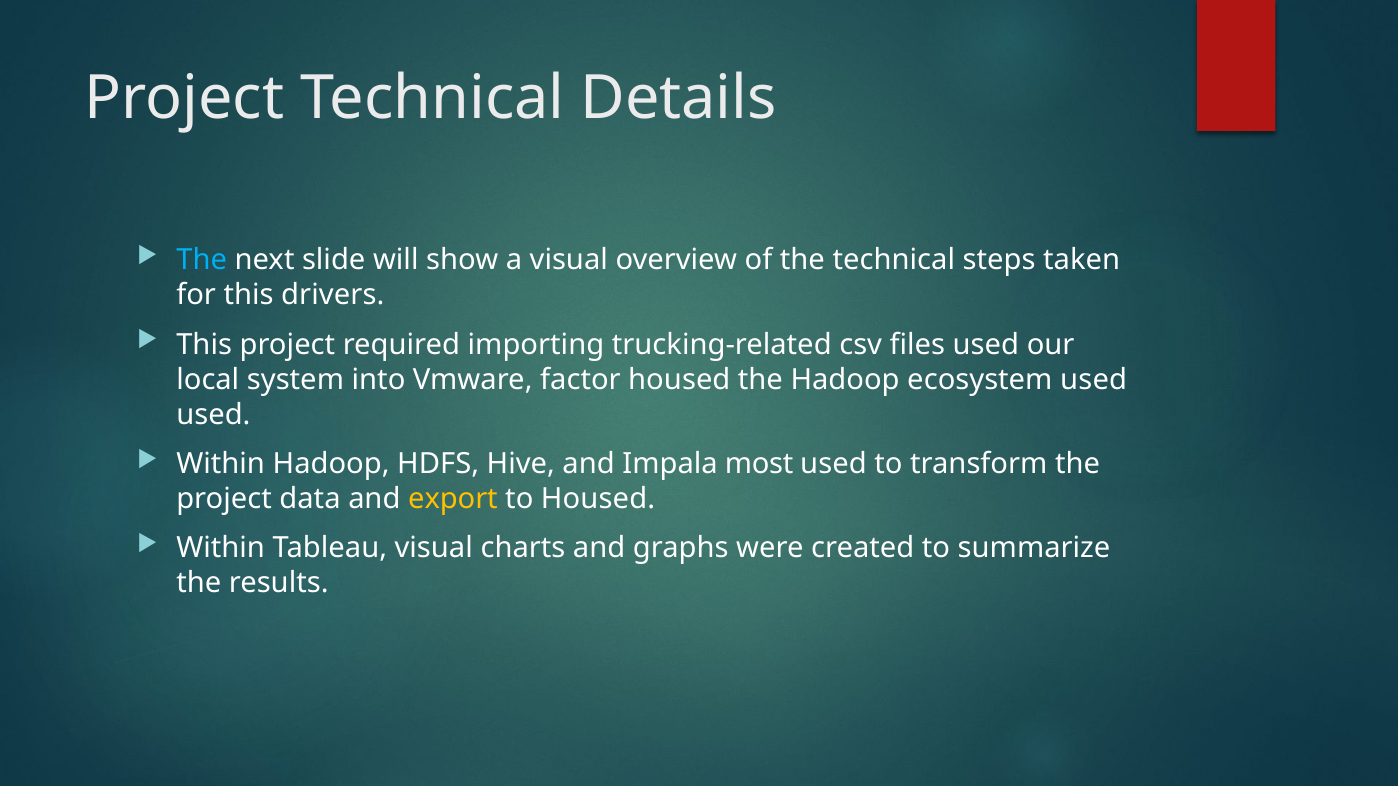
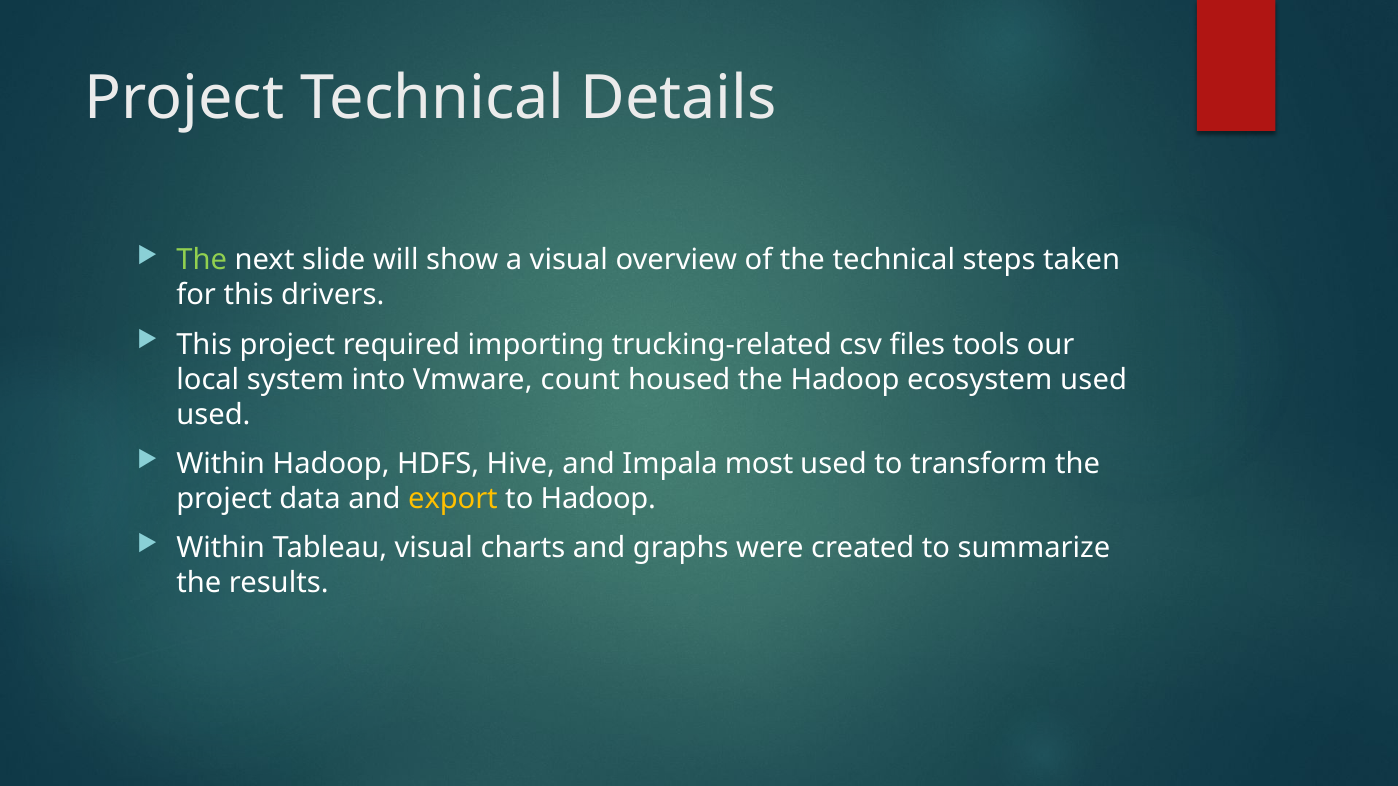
The at (202, 260) colour: light blue -> light green
files used: used -> tools
factor: factor -> count
to Housed: Housed -> Hadoop
